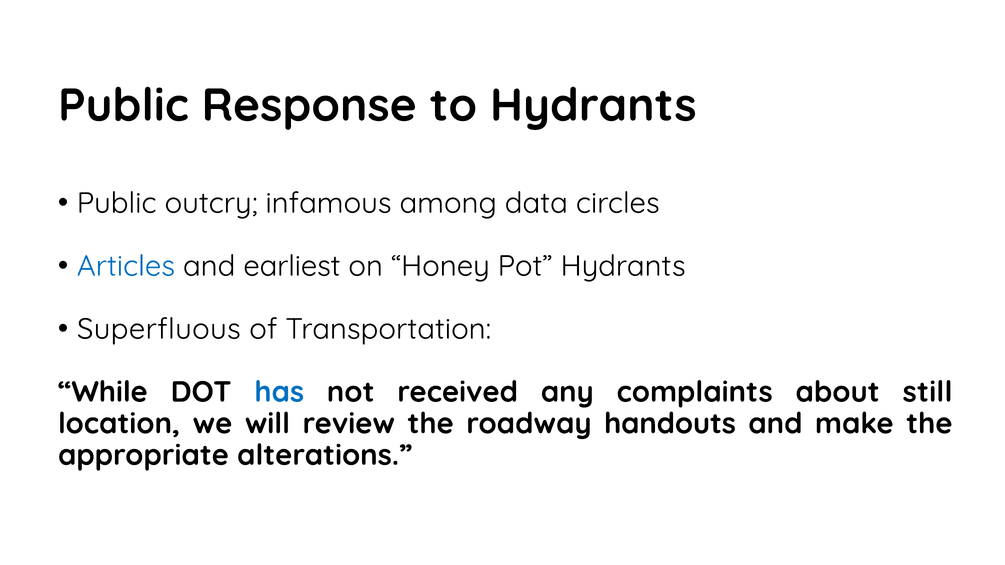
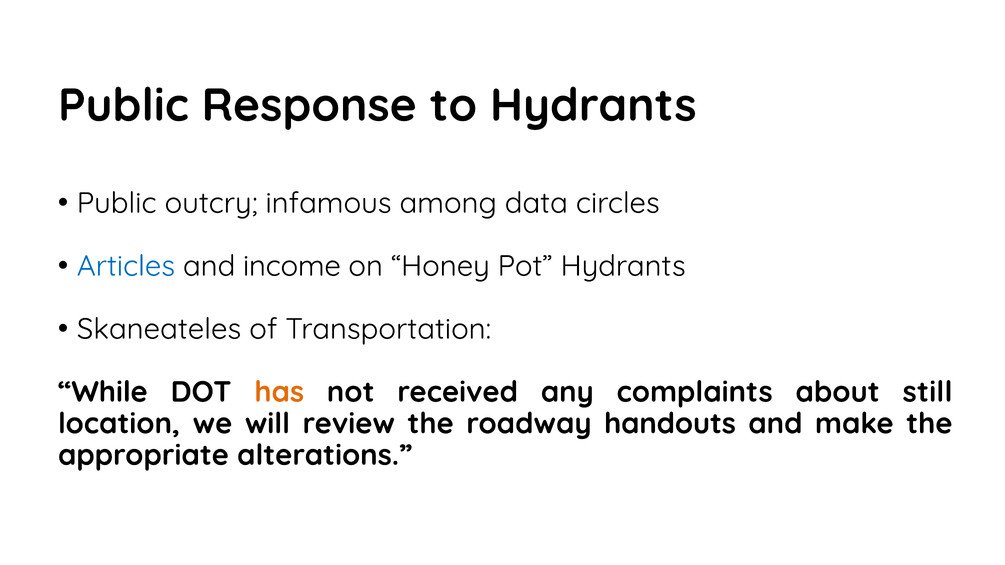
earliest: earliest -> income
Superfluous: Superfluous -> Skaneateles
has colour: blue -> orange
